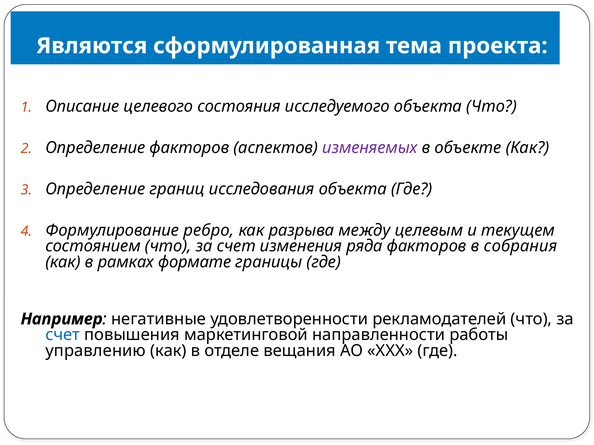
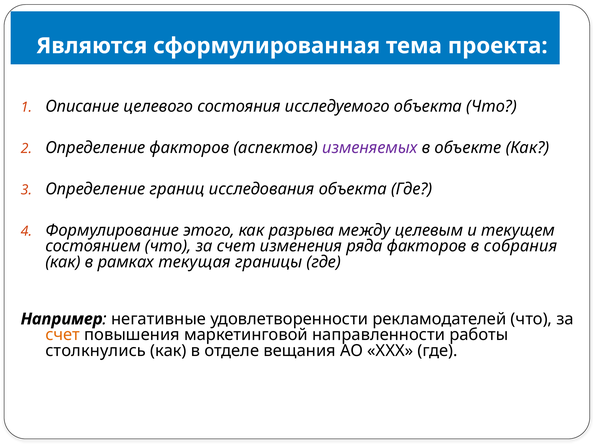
ребро: ребро -> этого
формате: формате -> текущая
счет at (63, 335) colour: blue -> orange
управлению: управлению -> столкнулись
